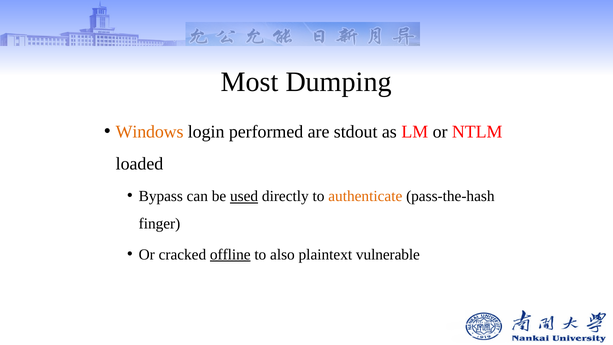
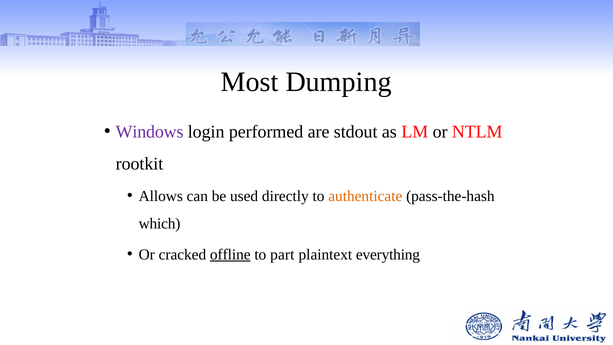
Windows colour: orange -> purple
loaded: loaded -> rootkit
Bypass: Bypass -> Allows
used underline: present -> none
finger: finger -> which
also: also -> part
vulnerable: vulnerable -> everything
